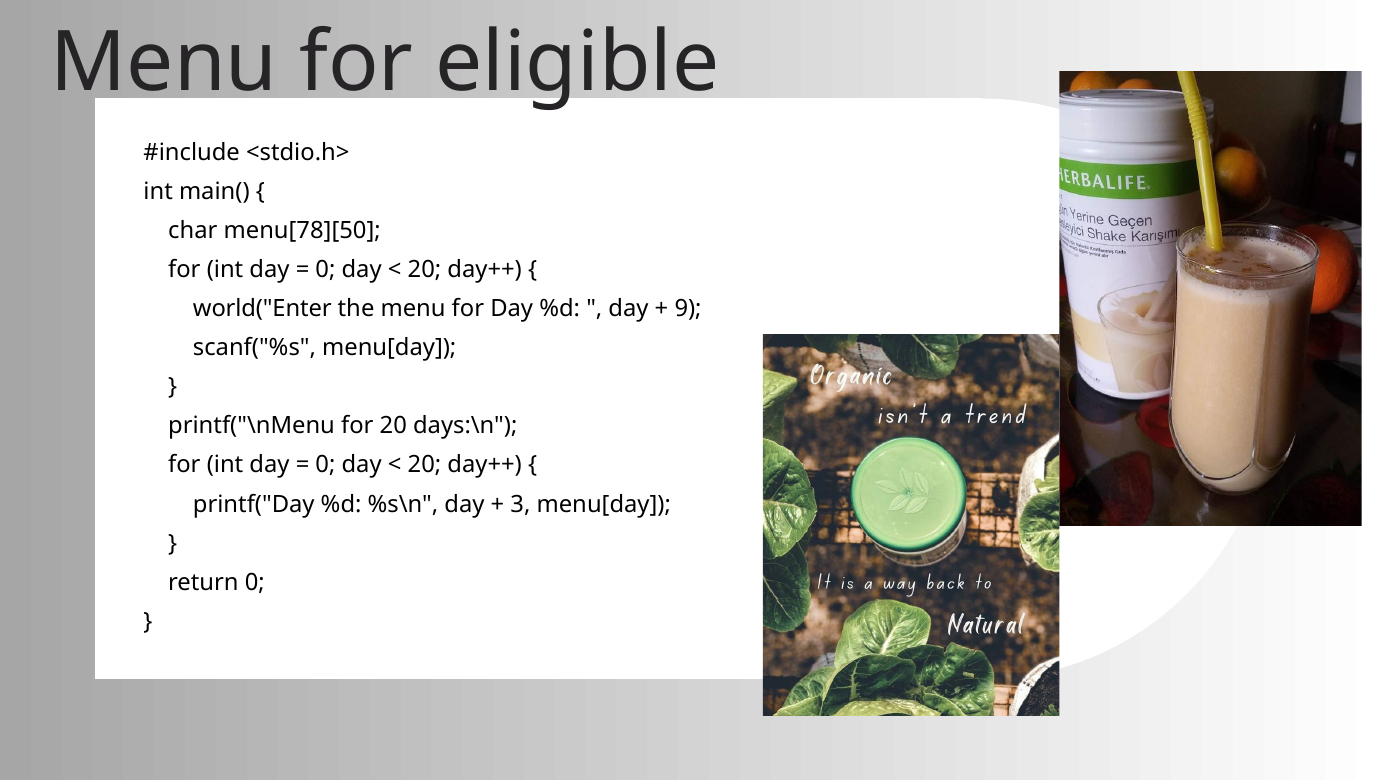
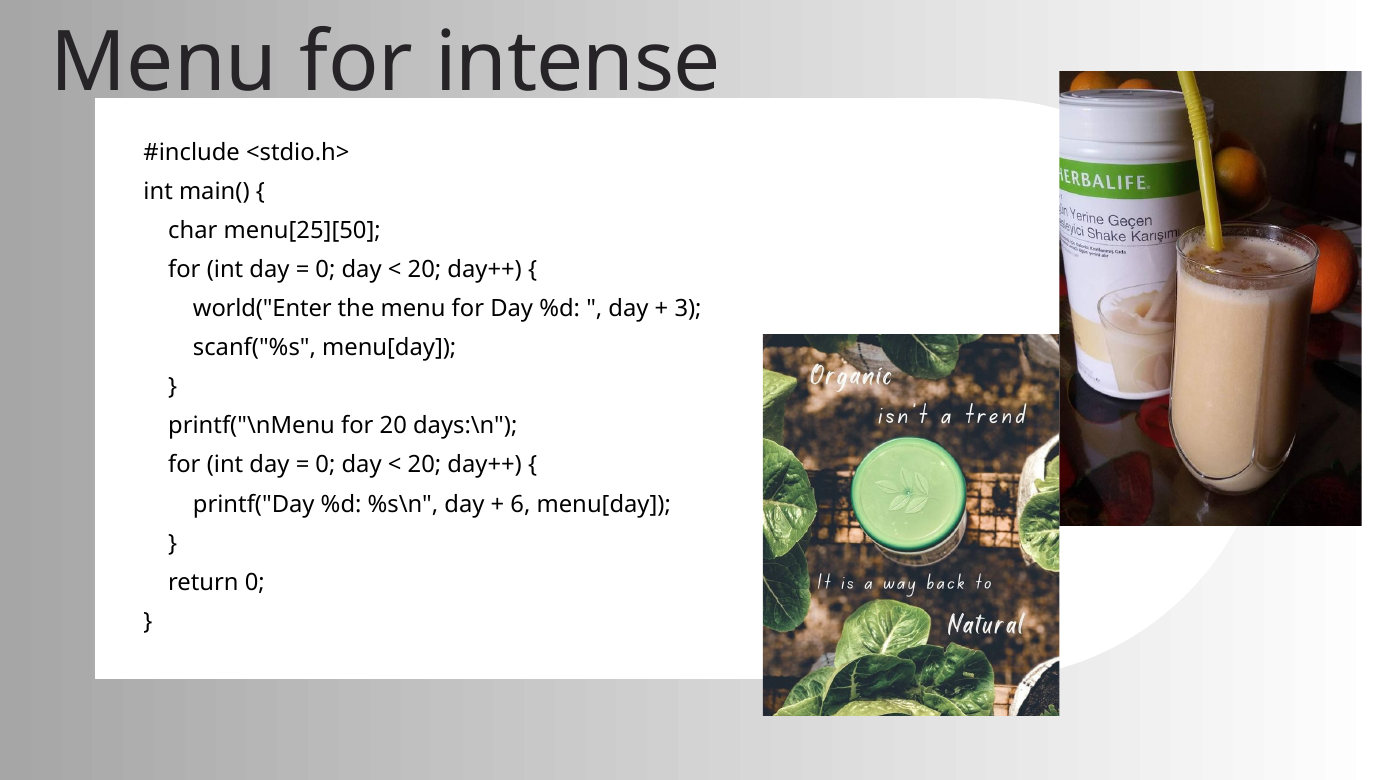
eligible: eligible -> intense
menu[78][50: menu[78][50 -> menu[25][50
9: 9 -> 3
3: 3 -> 6
